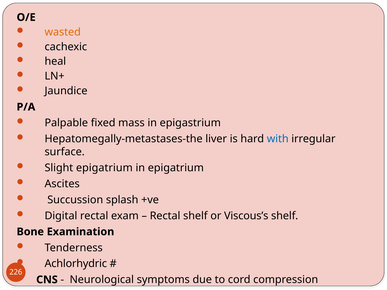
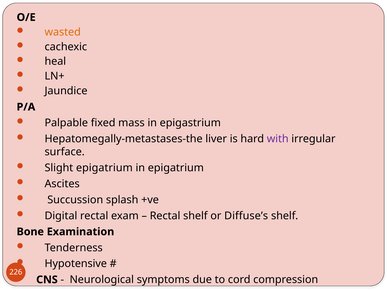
with colour: blue -> purple
Viscous’s: Viscous’s -> Diffuse’s
Achlorhydric: Achlorhydric -> Hypotensive
